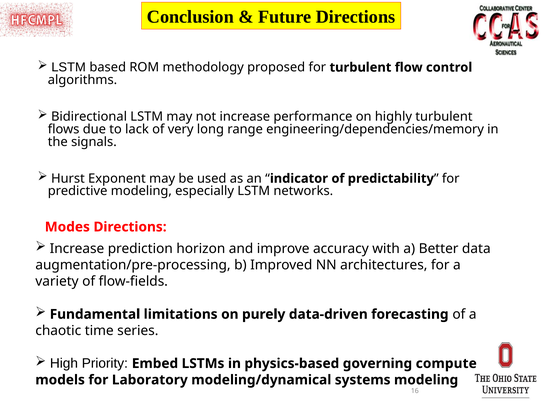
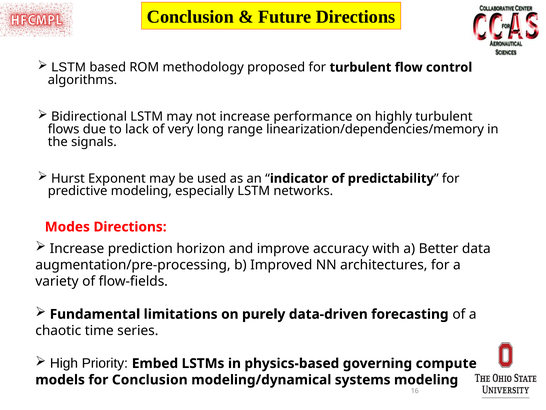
engineering/dependencies/memory: engineering/dependencies/memory -> linearization/dependencies/memory
for Laboratory: Laboratory -> Conclusion
